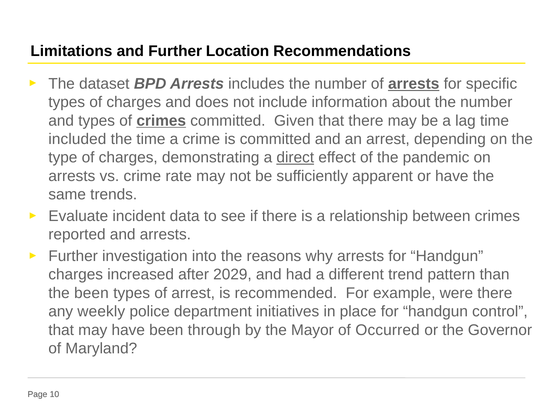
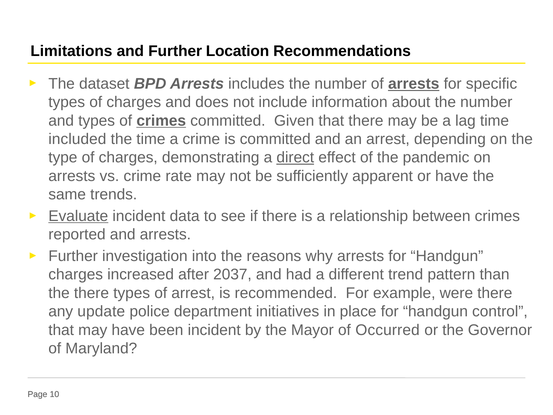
Evaluate underline: none -> present
2029: 2029 -> 2037
the been: been -> there
weekly: weekly -> update
been through: through -> incident
